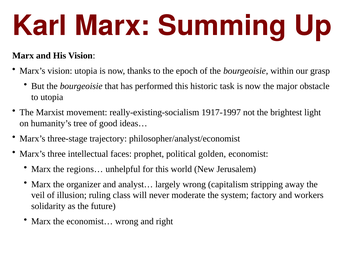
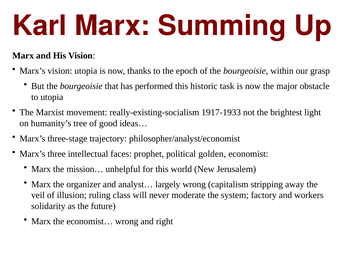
1917-1997: 1917-1997 -> 1917-1933
regions…: regions… -> mission…
